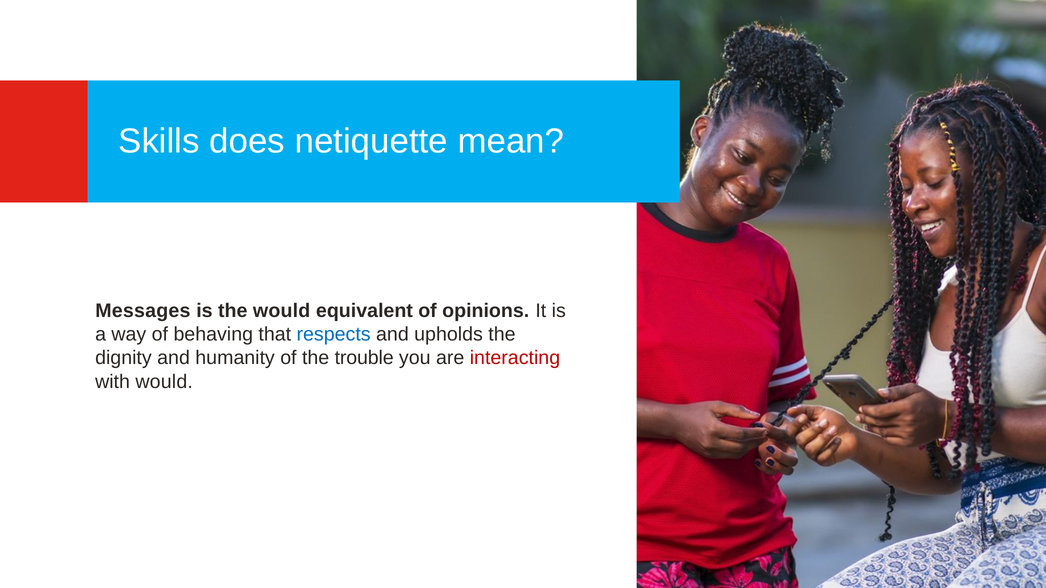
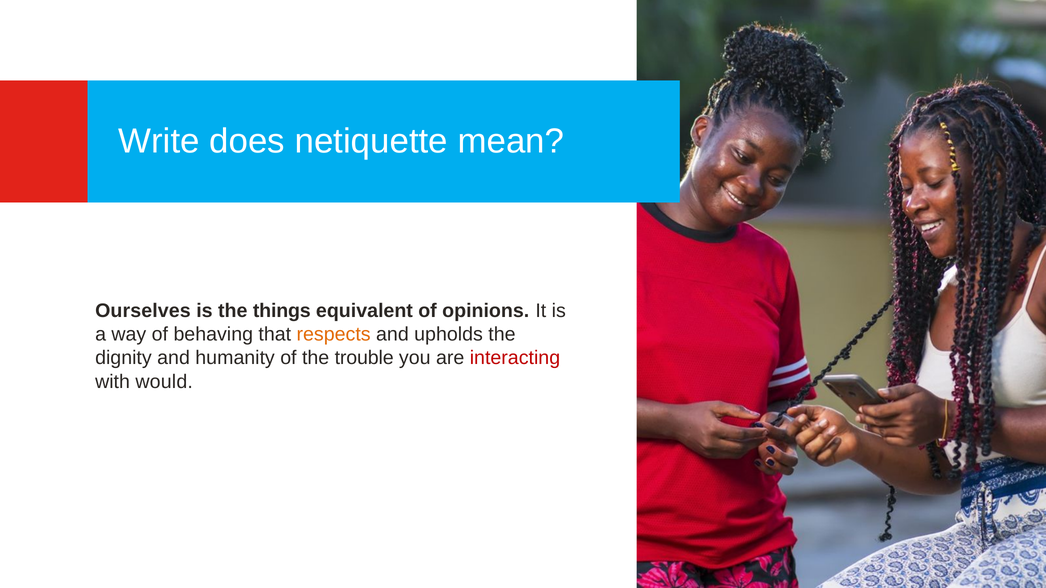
Skills: Skills -> Write
Messages: Messages -> Ourselves
the would: would -> things
respects colour: blue -> orange
